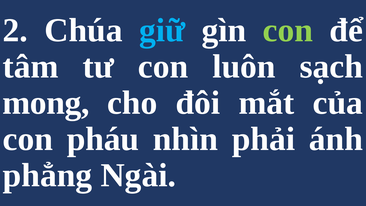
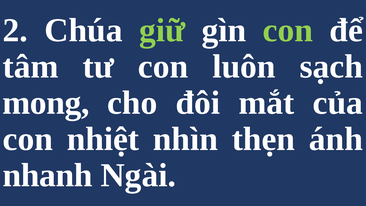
giữ colour: light blue -> light green
pháu: pháu -> nhiệt
phải: phải -> thẹn
phẳng: phẳng -> nhanh
